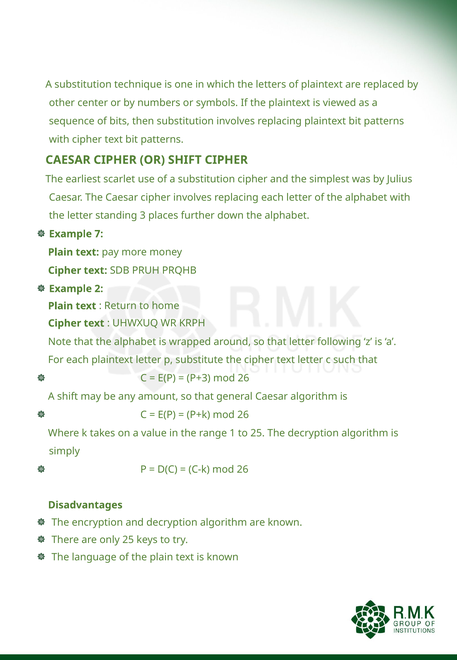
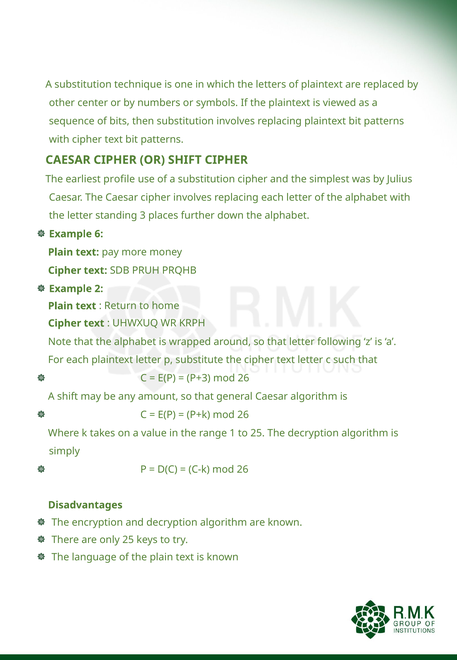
scarlet: scarlet -> profile
7: 7 -> 6
